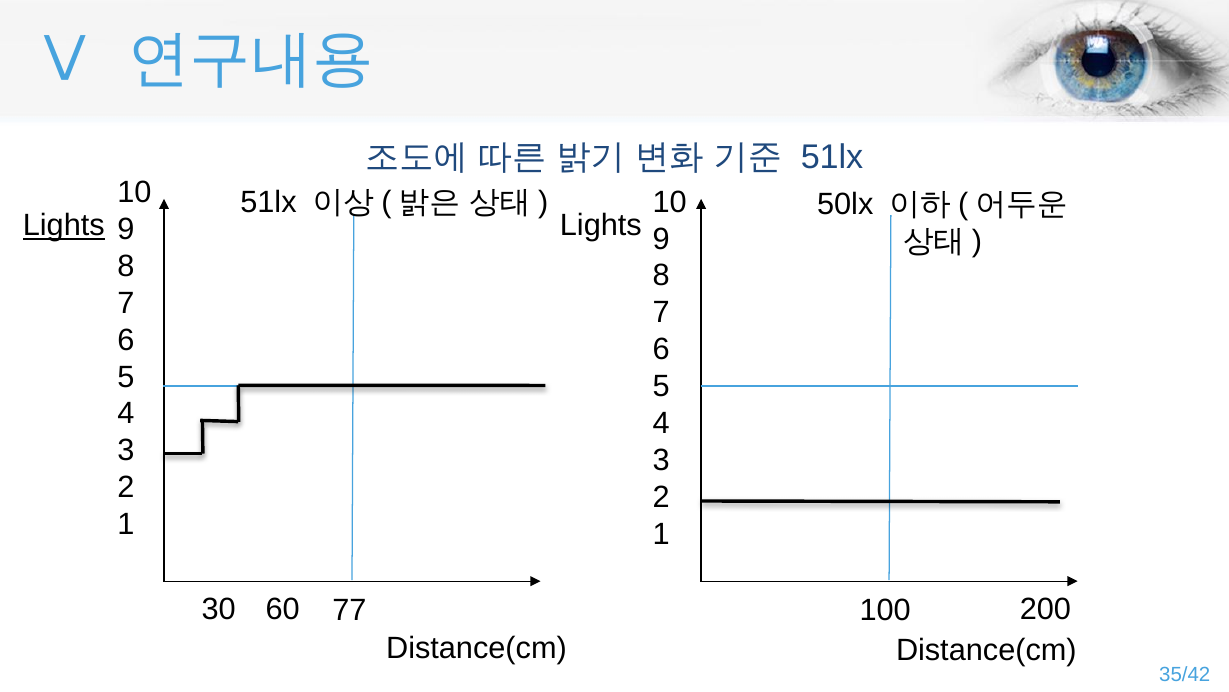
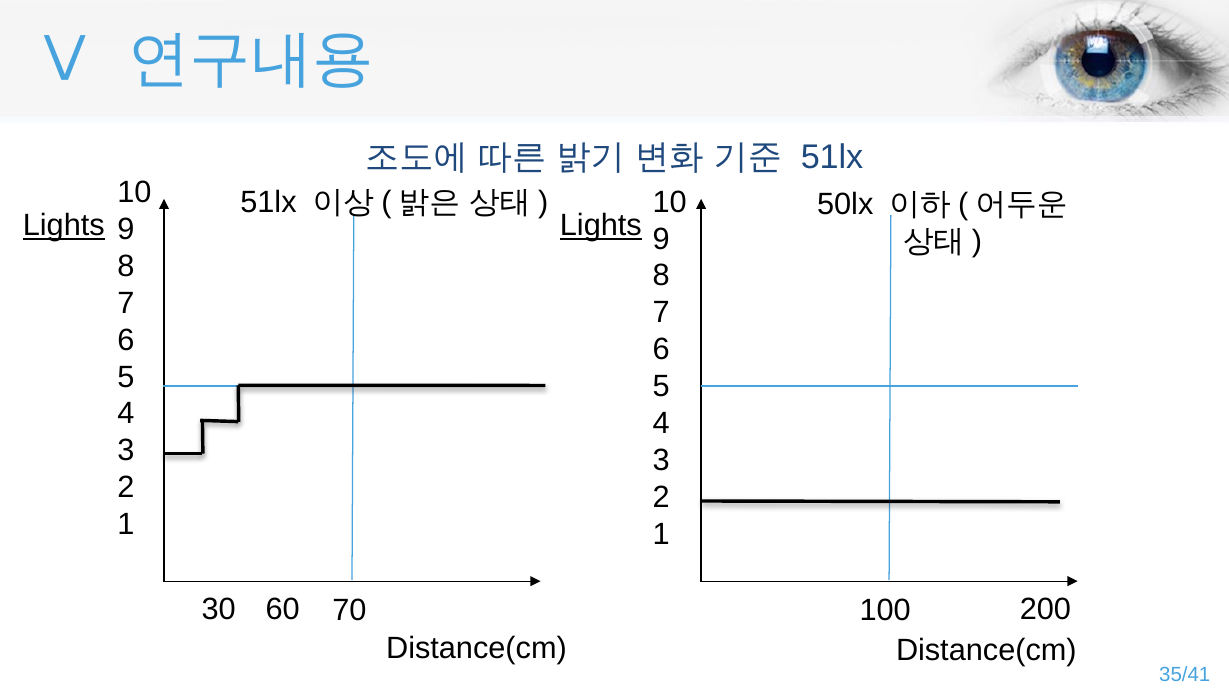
Lights at (601, 225) underline: none -> present
77: 77 -> 70
35/42: 35/42 -> 35/41
